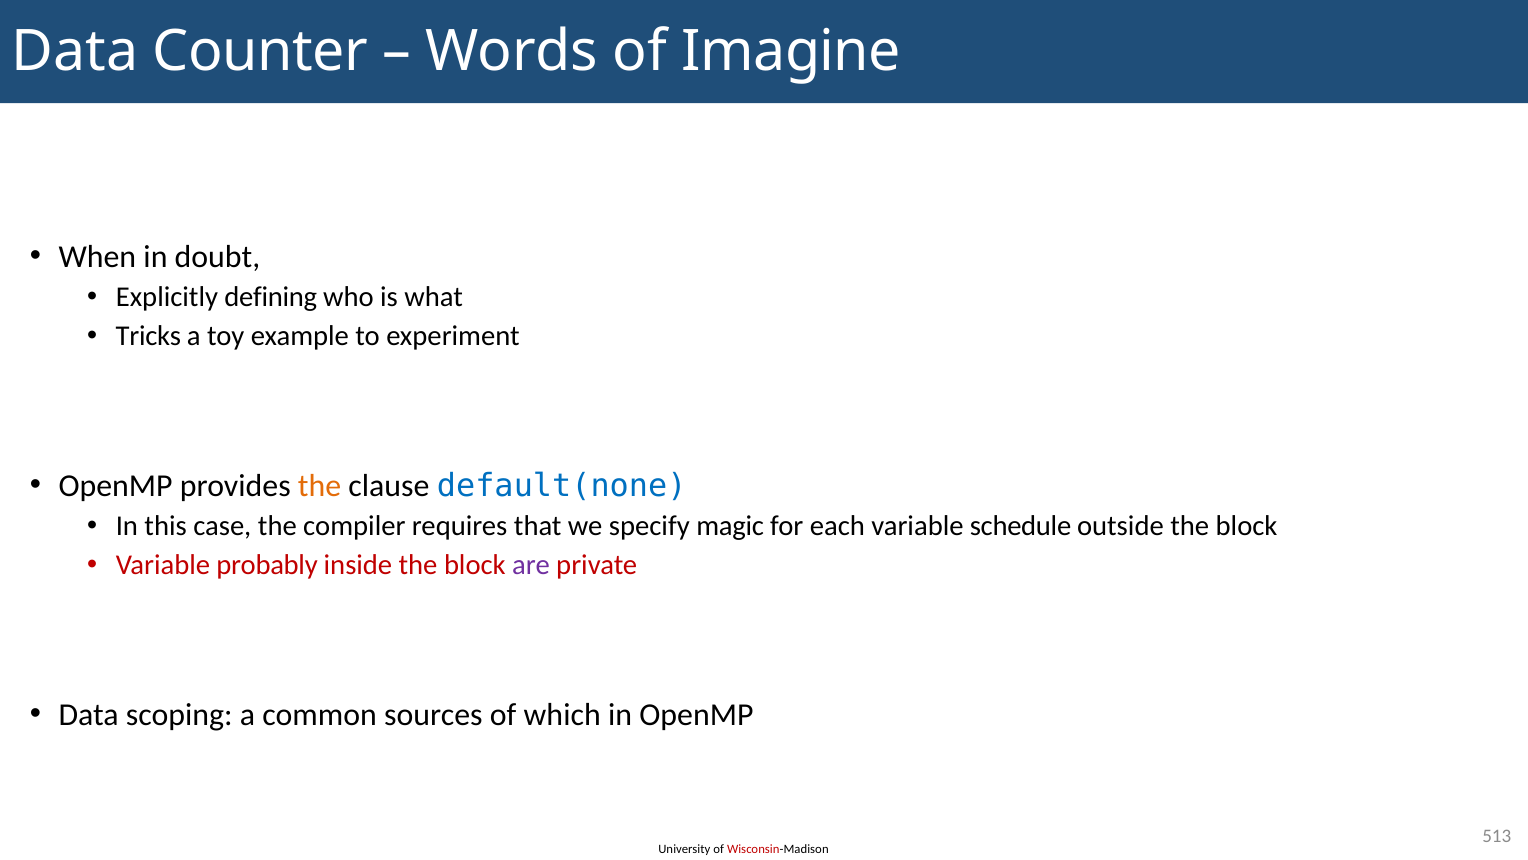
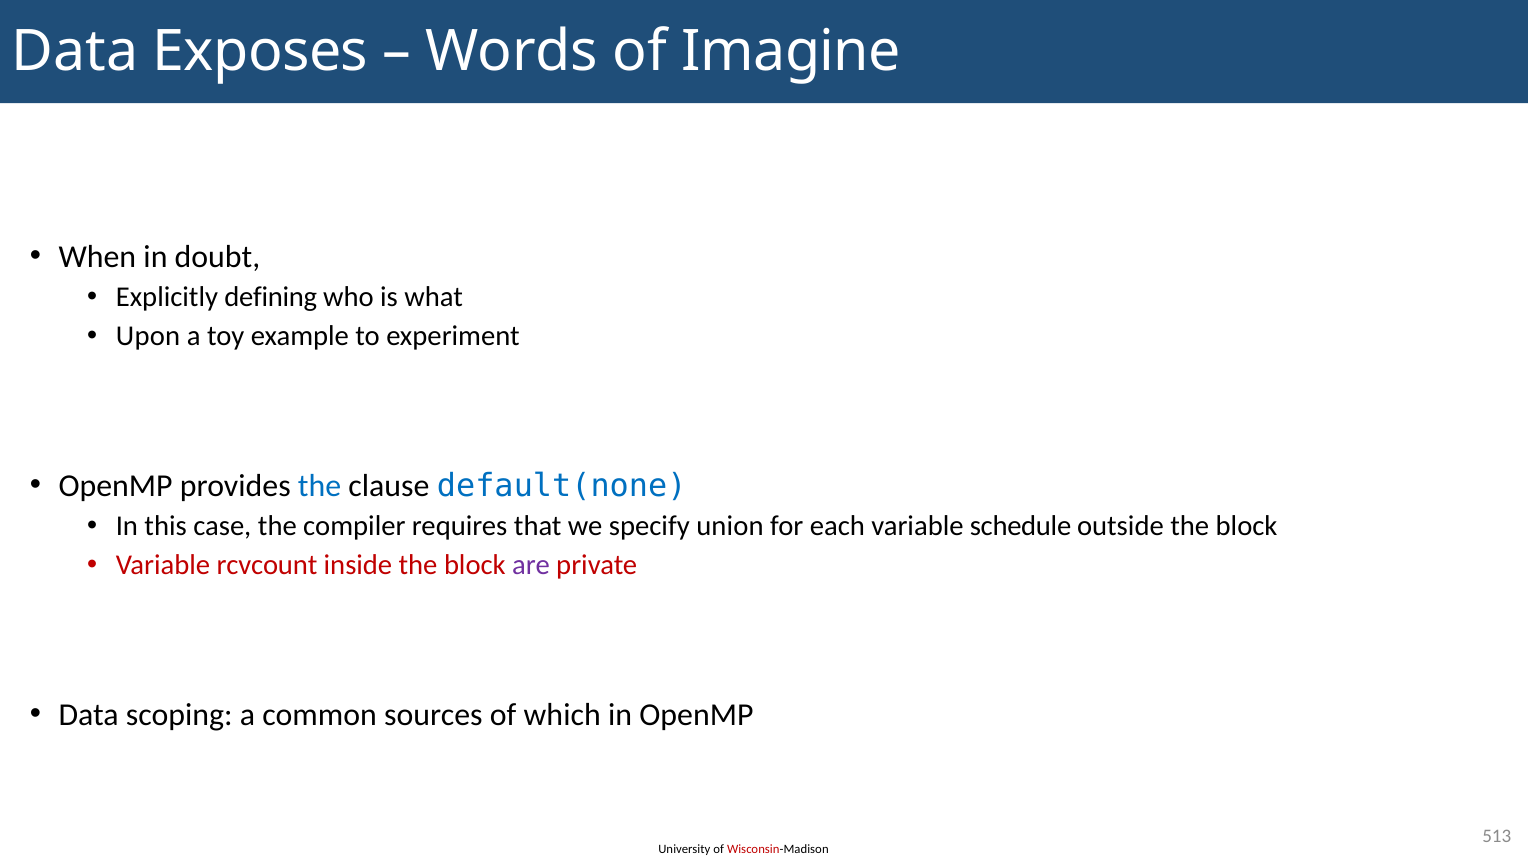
Counter: Counter -> Exposes
Tricks: Tricks -> Upon
the at (320, 485) colour: orange -> blue
magic: magic -> union
probably: probably -> rcvcount
